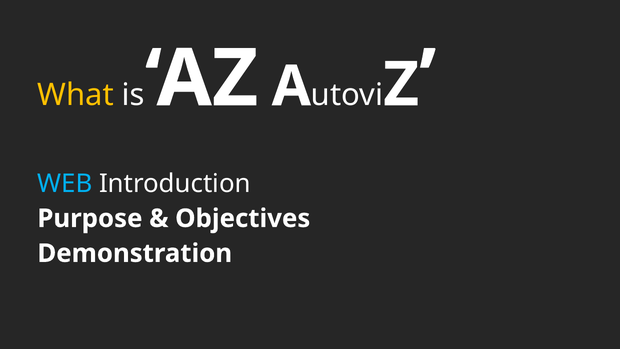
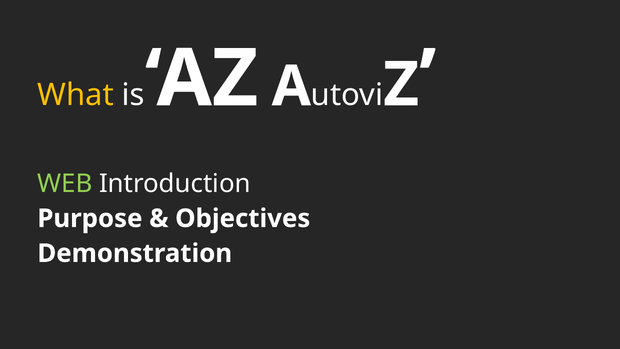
WEB colour: light blue -> light green
